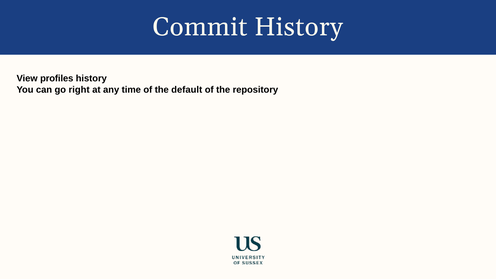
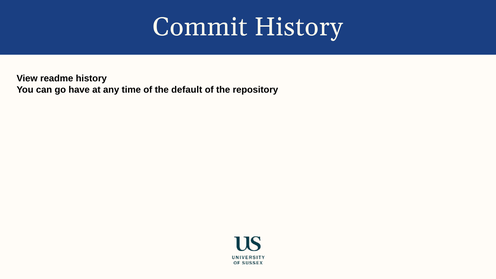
profiles: profiles -> readme
right: right -> have
